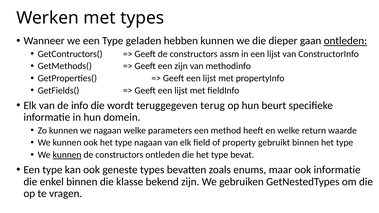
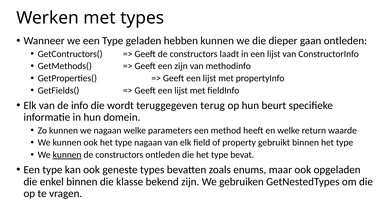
ontleden at (345, 41) underline: present -> none
assm: assm -> laadt
ook informatie: informatie -> opgeladen
